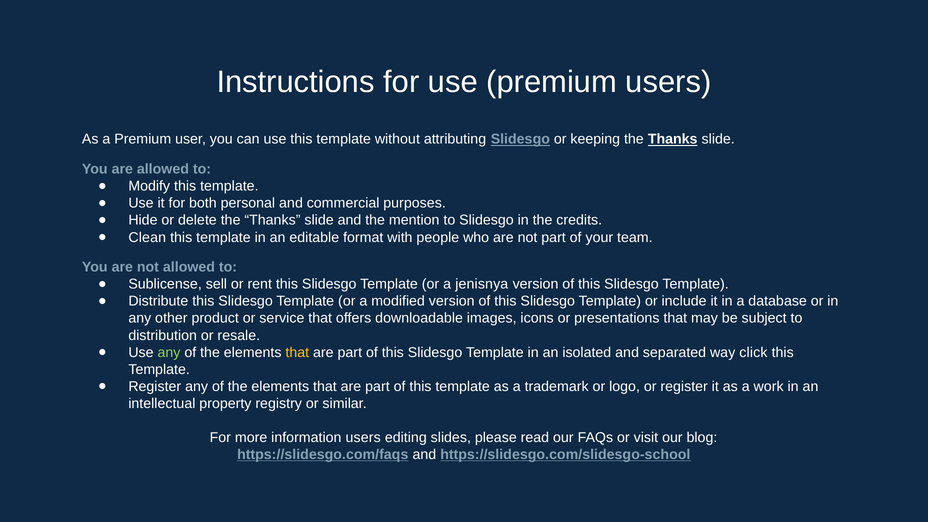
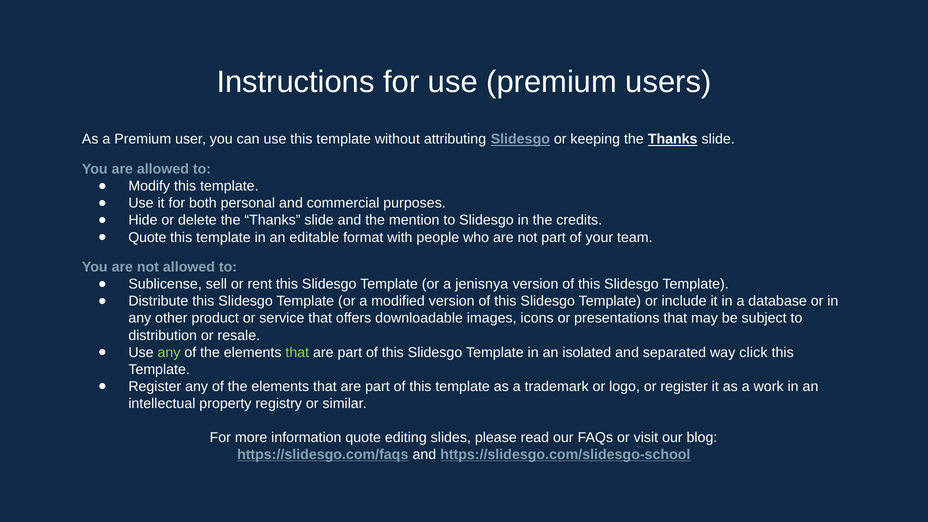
Clean at (147, 237): Clean -> Quote
that at (297, 352) colour: yellow -> light green
information users: users -> quote
